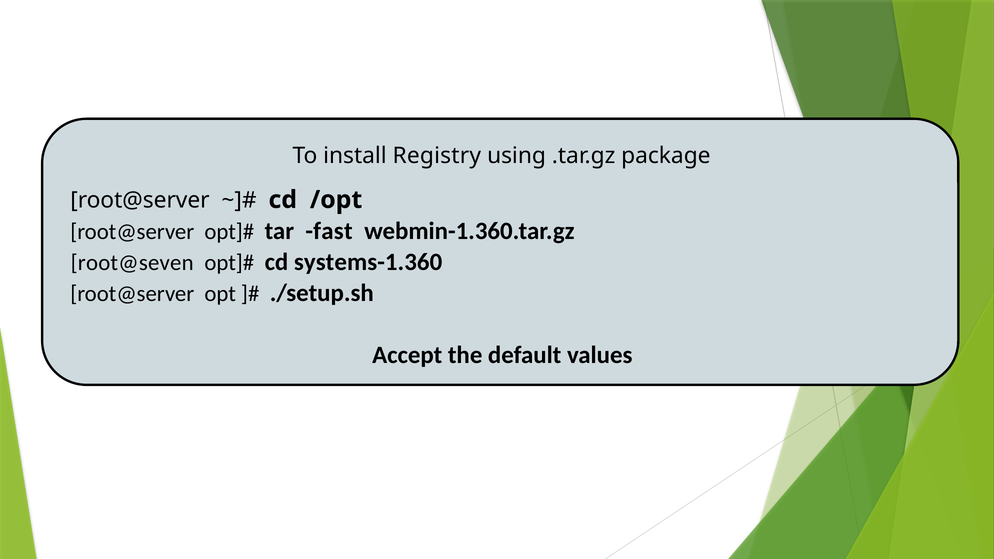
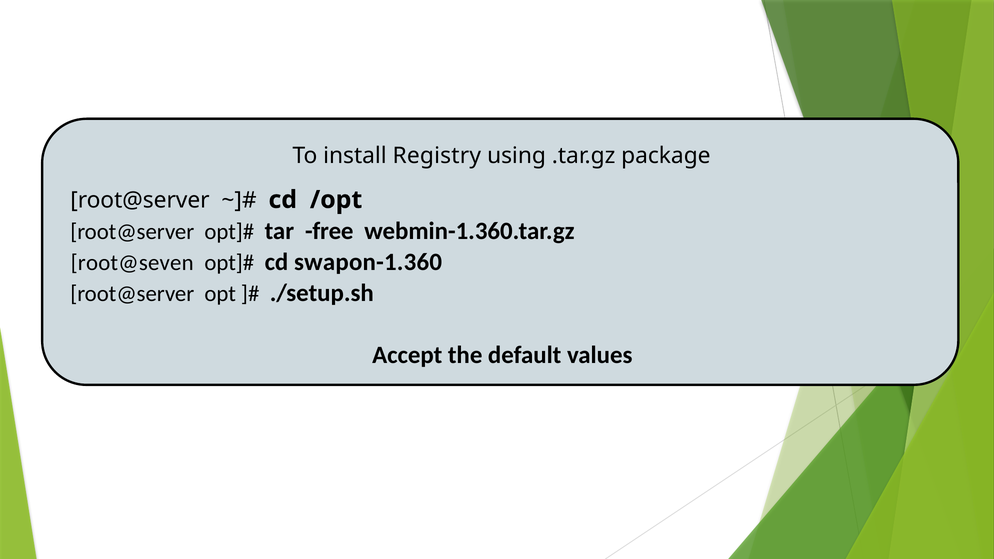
fast: fast -> free
systems-1.360: systems-1.360 -> swapon-1.360
